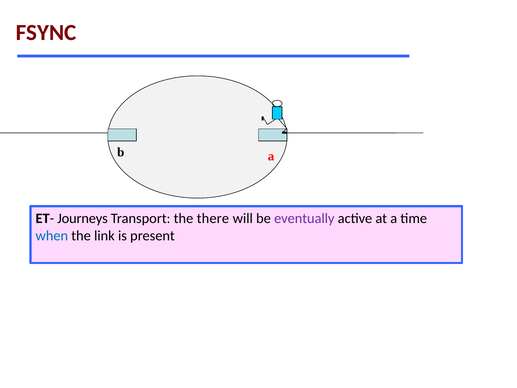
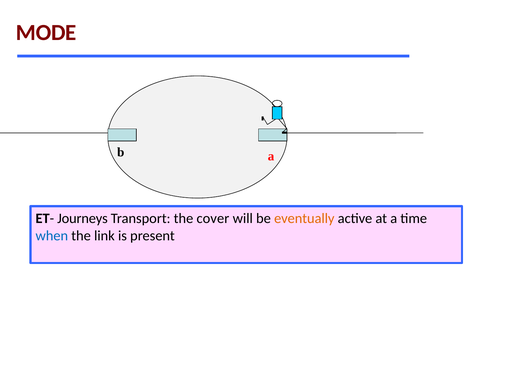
FSYNC: FSYNC -> MODE
there: there -> cover
eventually colour: purple -> orange
